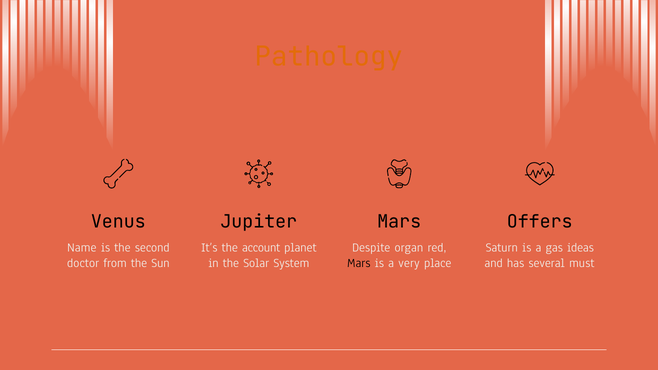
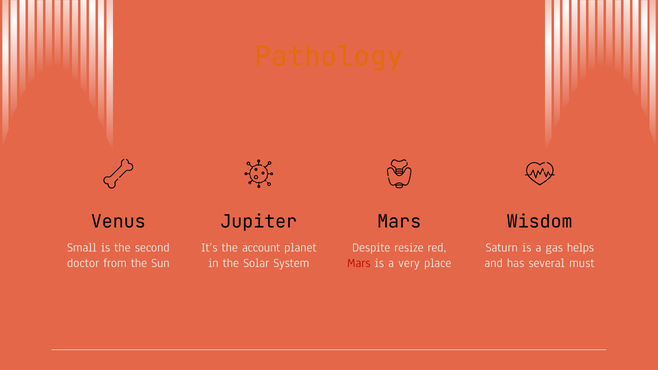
Offers: Offers -> Wisdom
Name: Name -> Small
organ: organ -> resize
ideas: ideas -> helps
Mars at (359, 263) colour: black -> red
